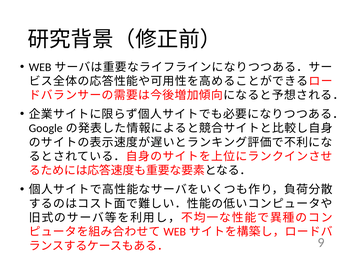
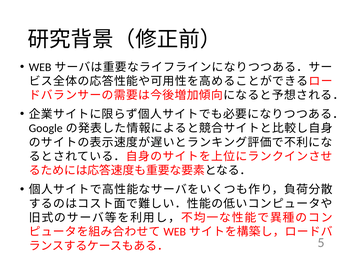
9: 9 -> 5
